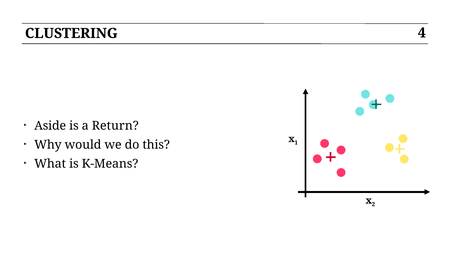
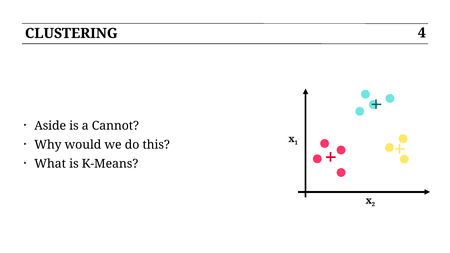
Return: Return -> Cannot
